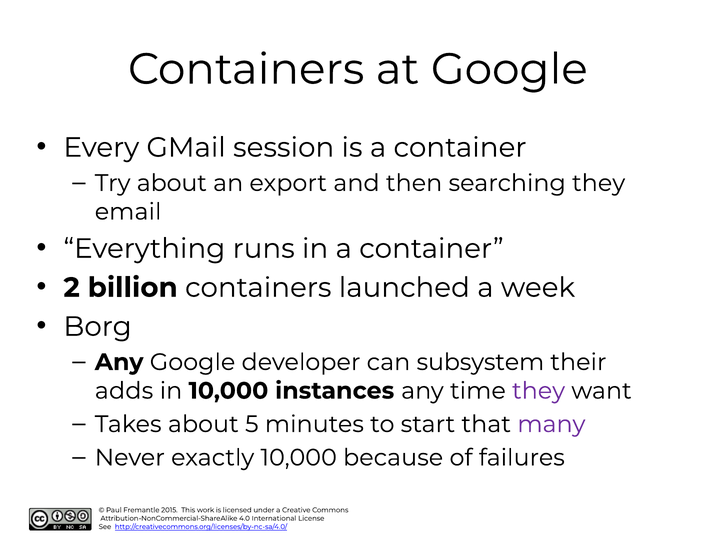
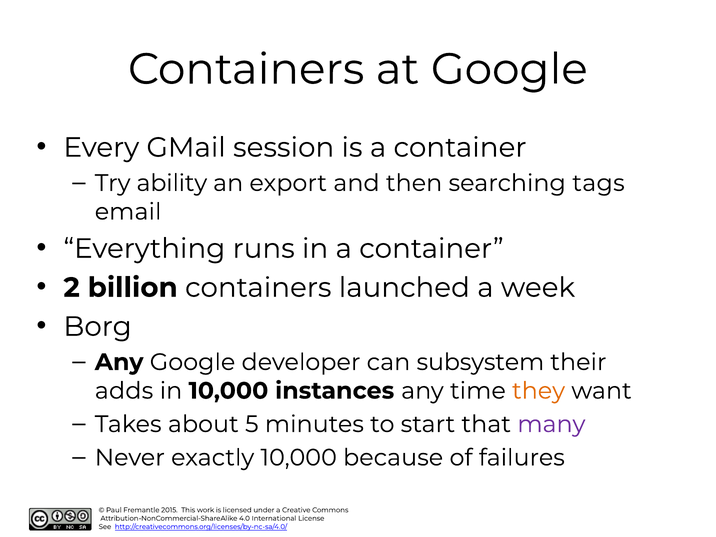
Try about: about -> ability
searching they: they -> tags
they at (539, 391) colour: purple -> orange
